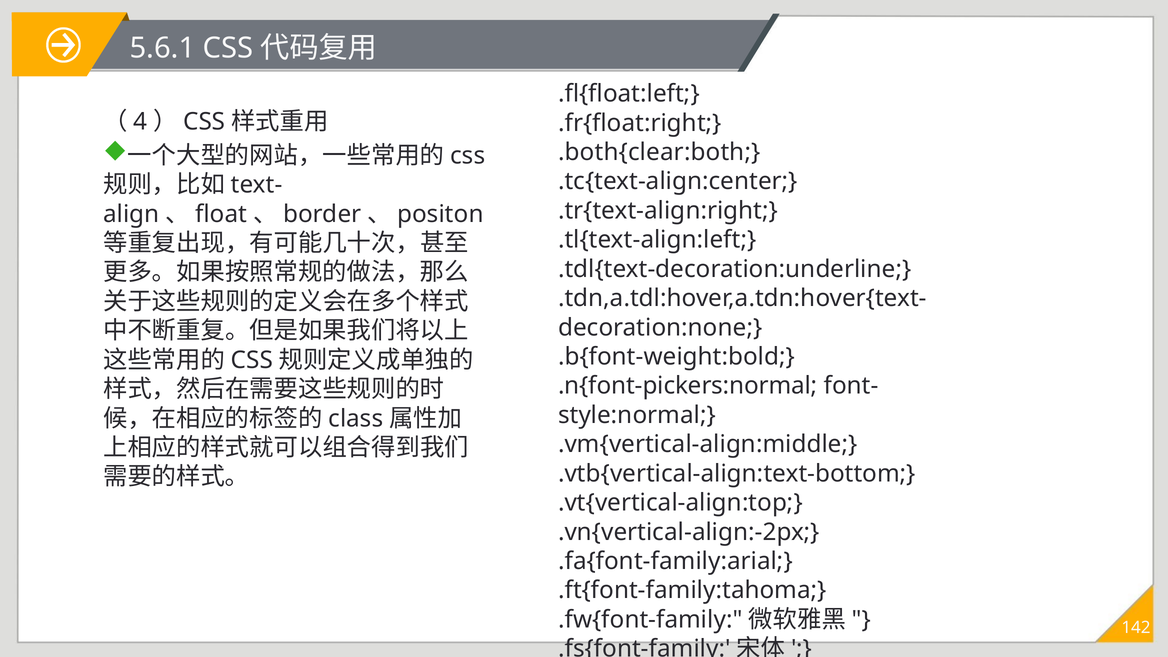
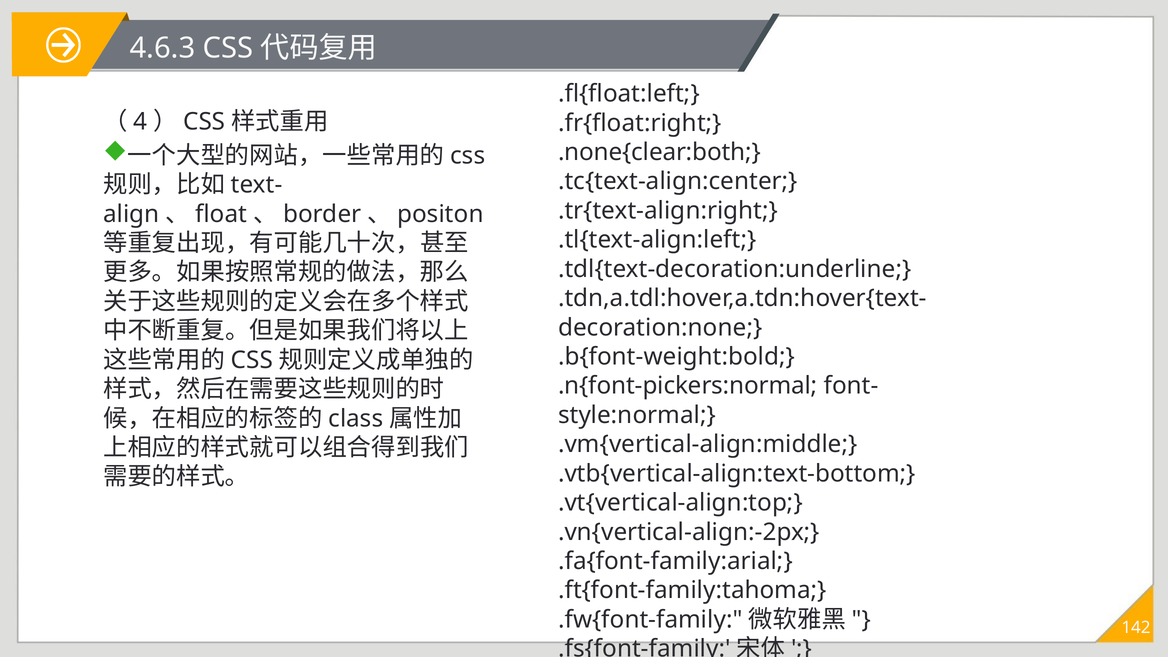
5.6.1: 5.6.1 -> 4.6.3
.both{clear:both: .both{clear:both -> .none{clear:both
